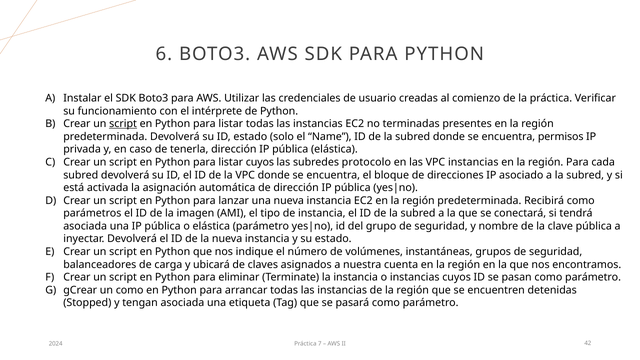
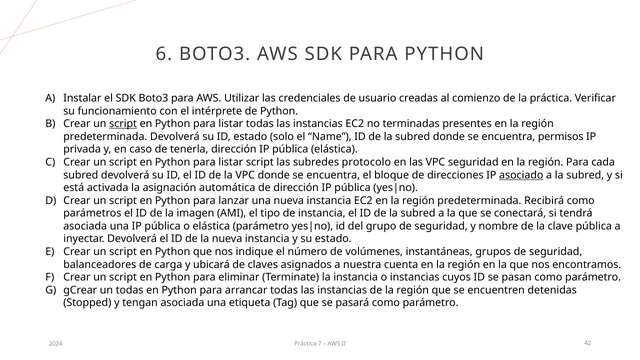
listar cuyos: cuyos -> script
VPC instancias: instancias -> seguridad
asociado underline: none -> present
un como: como -> todas
